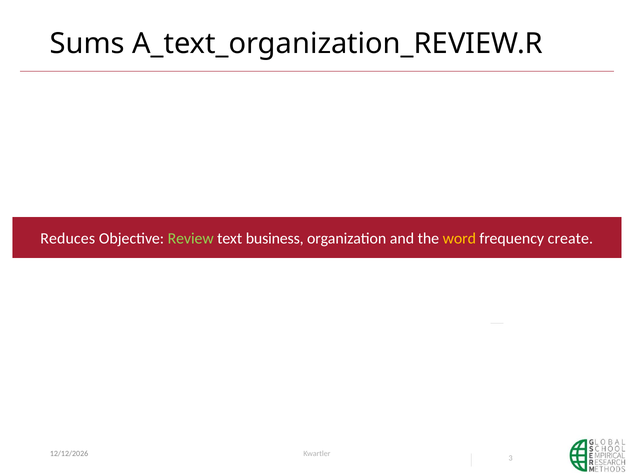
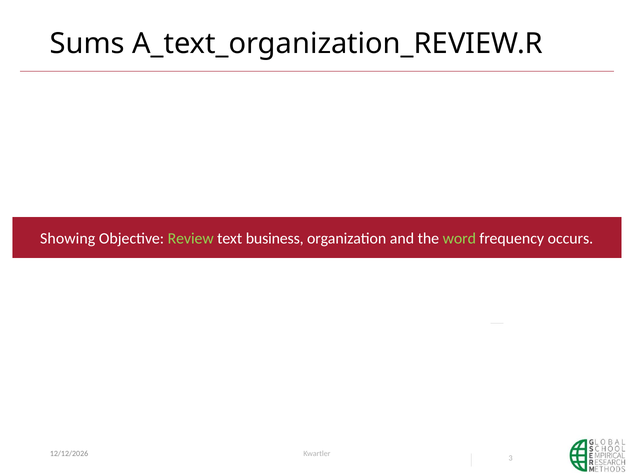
Reduces: Reduces -> Showing
word colour: yellow -> light green
create: create -> occurs
